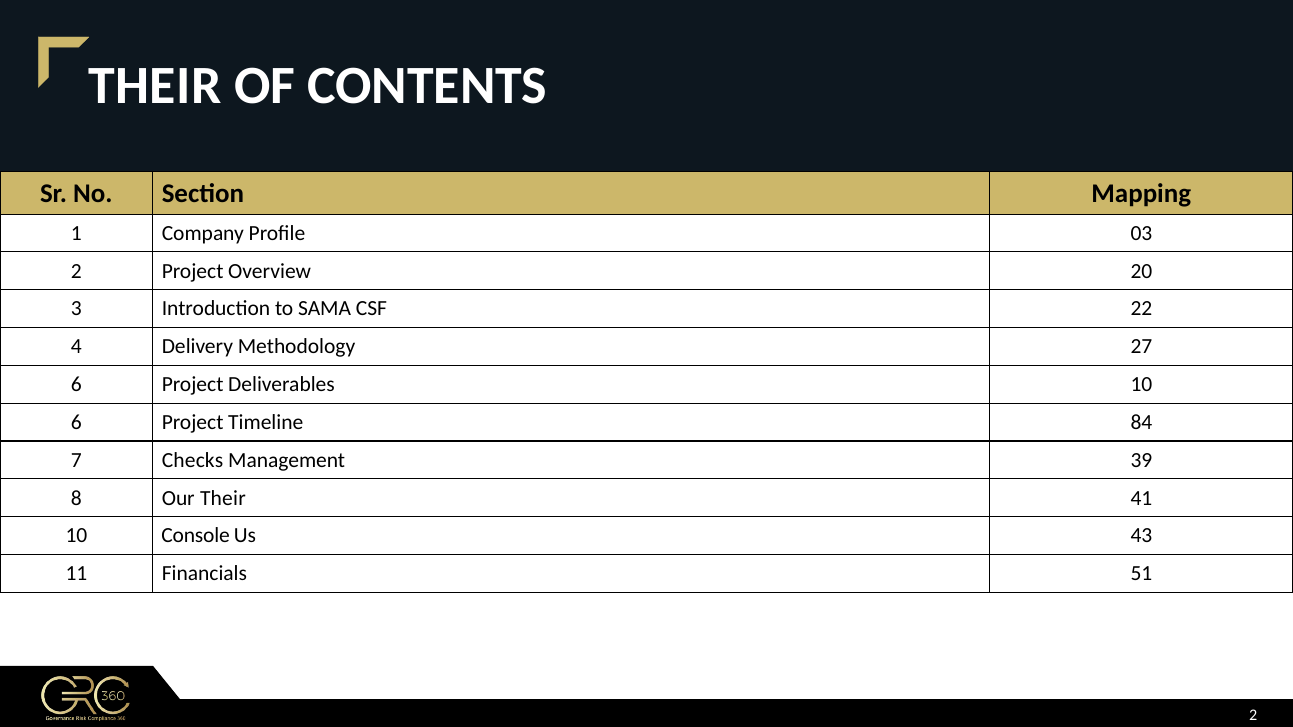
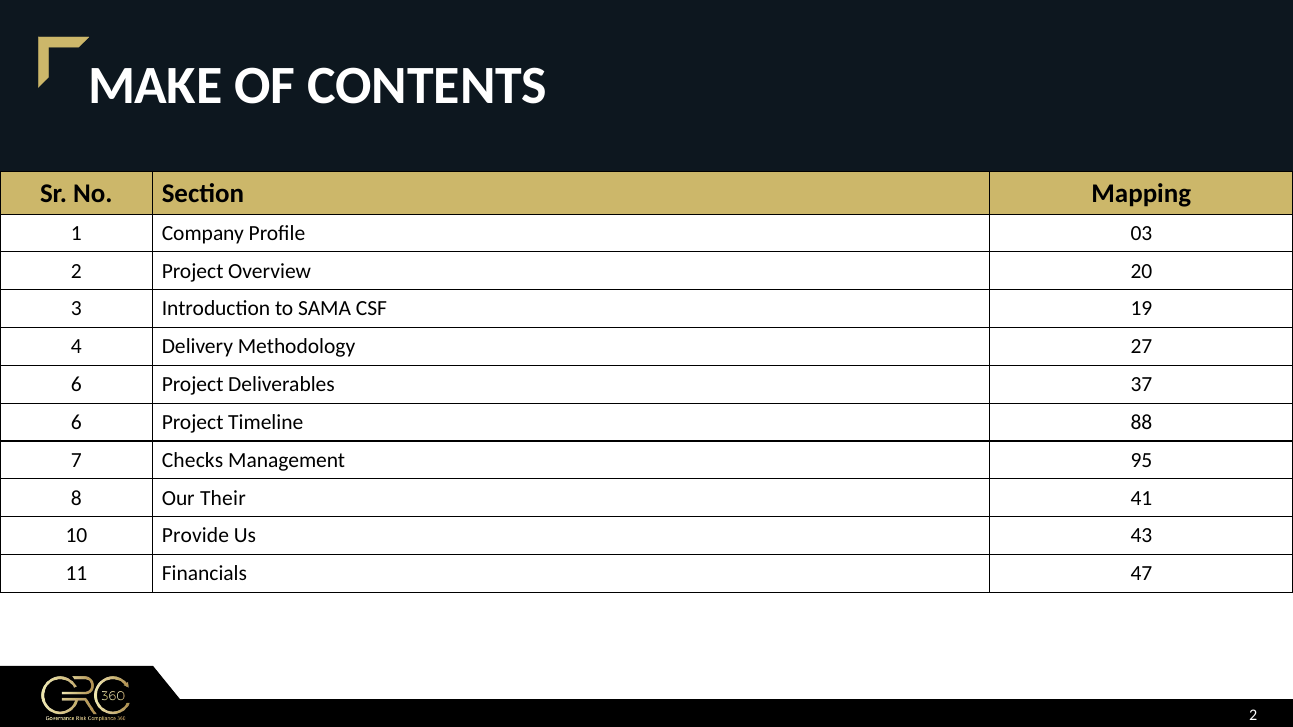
THEIR at (155, 86): THEIR -> MAKE
22: 22 -> 19
Deliverables 10: 10 -> 37
84: 84 -> 88
39: 39 -> 95
Console: Console -> Provide
51: 51 -> 47
